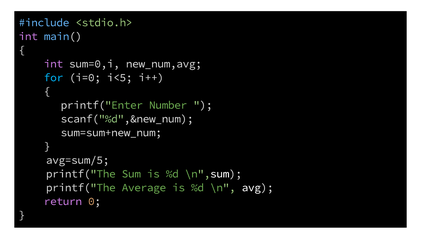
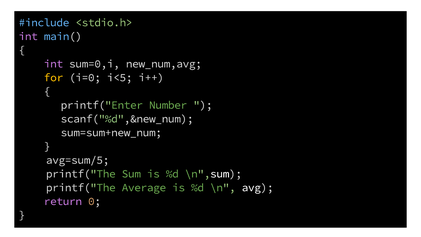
for colour: light blue -> yellow
